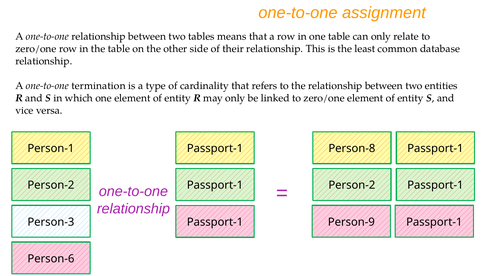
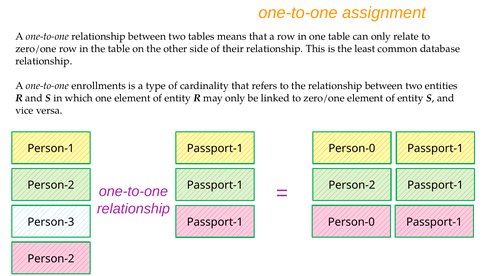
termination: termination -> enrollments
Person-1 Passport-1 Person-8: Person-8 -> Person-0
Person-3 Passport-1 Person-9: Person-9 -> Person-0
Person-6 at (51, 259): Person-6 -> Person-2
